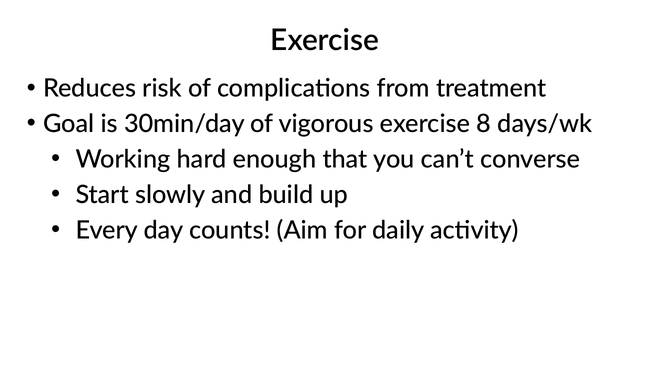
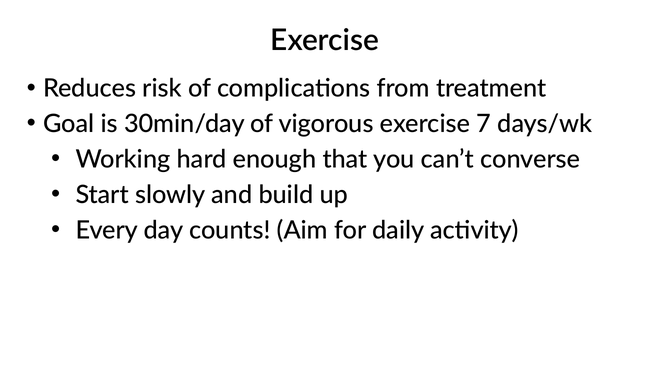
8: 8 -> 7
